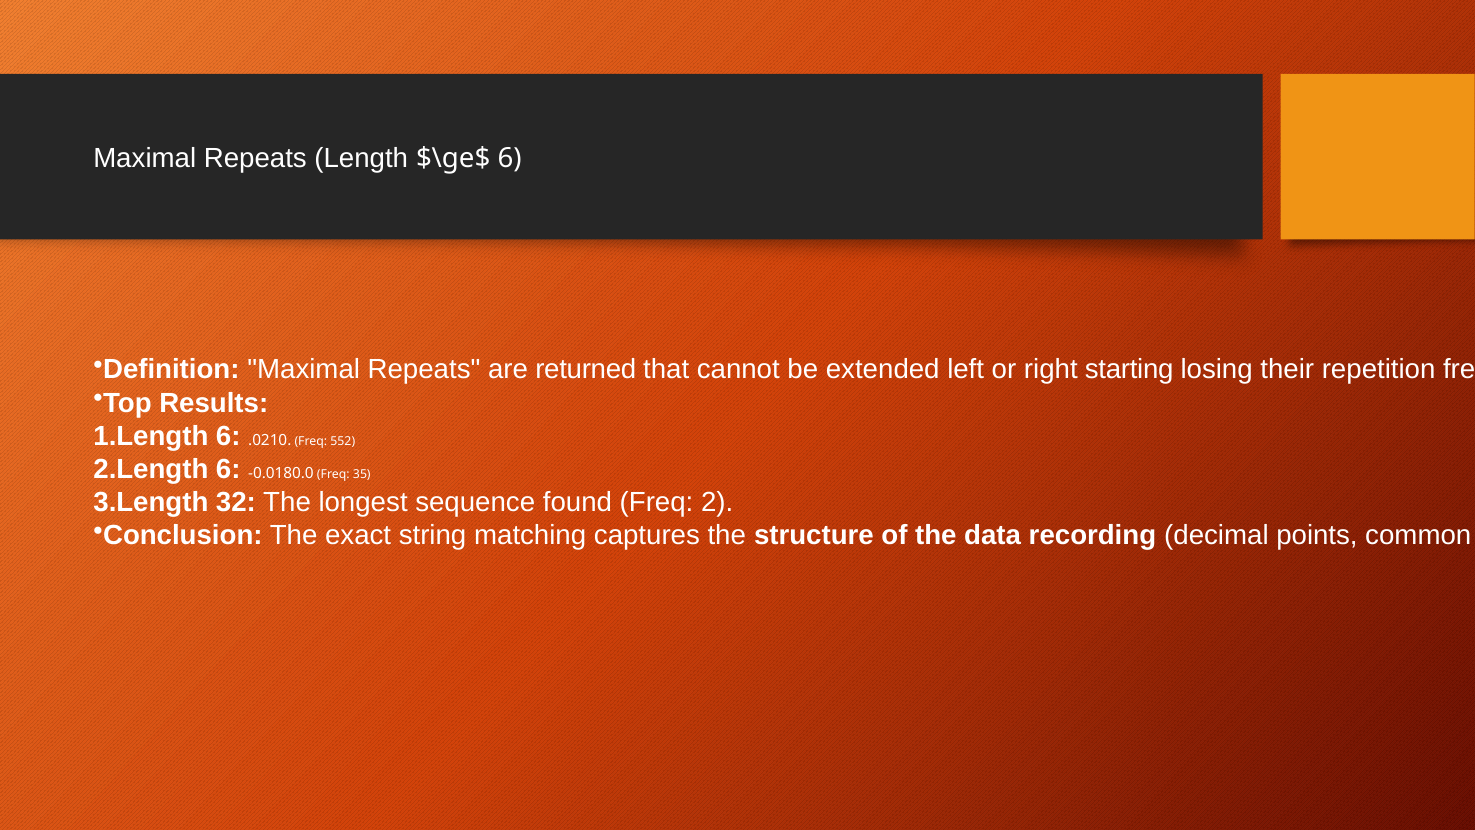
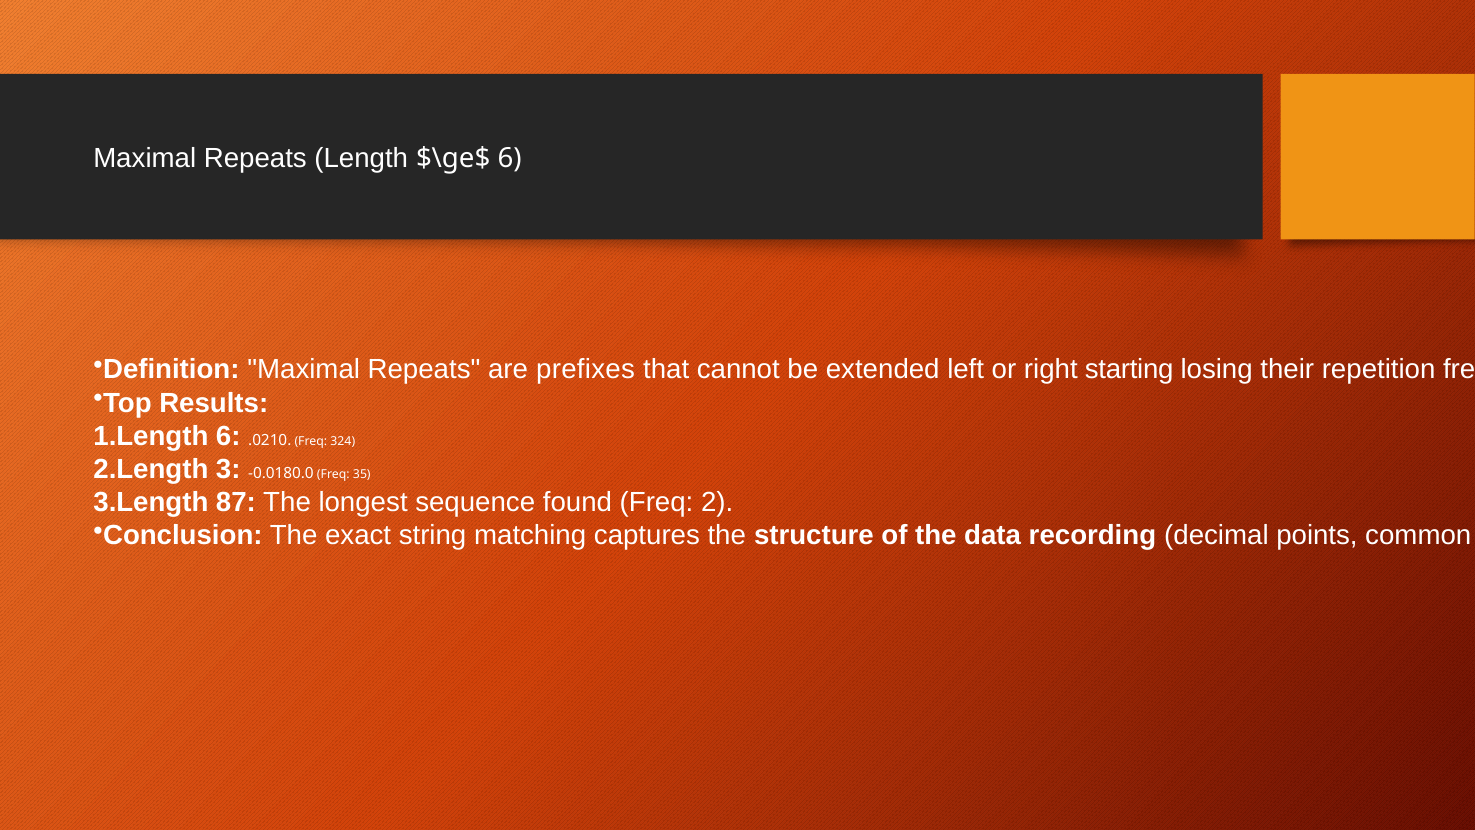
are returned: returned -> prefixes
552: 552 -> 324
6 at (228, 469): 6 -> 3
32: 32 -> 87
